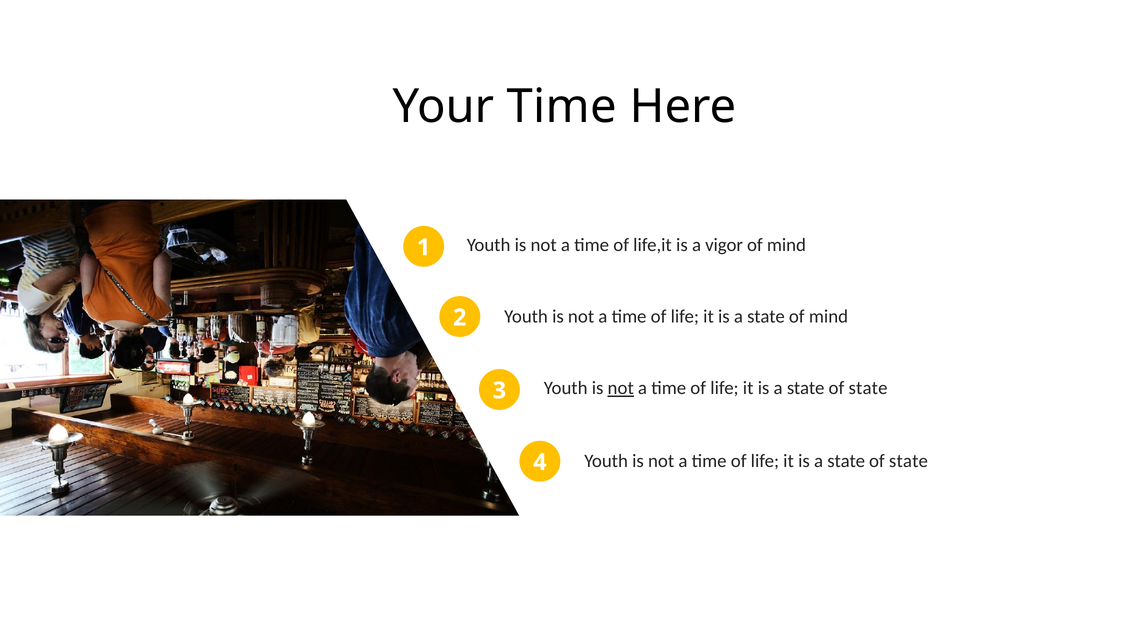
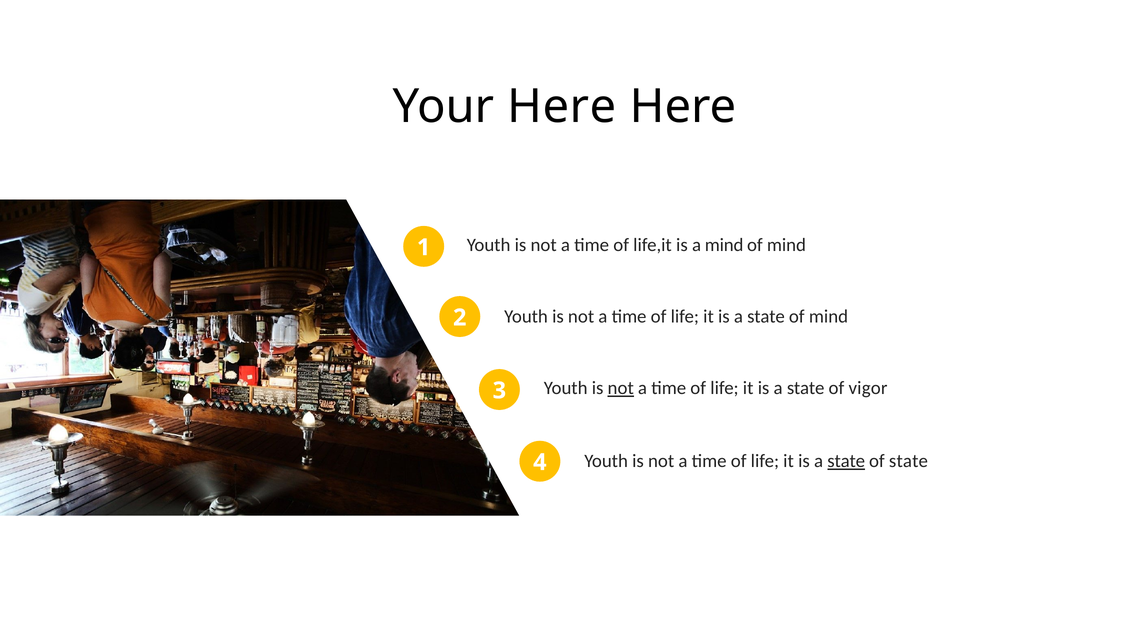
Your Time: Time -> Here
a vigor: vigor -> mind
state at (868, 388): state -> vigor
state at (846, 461) underline: none -> present
